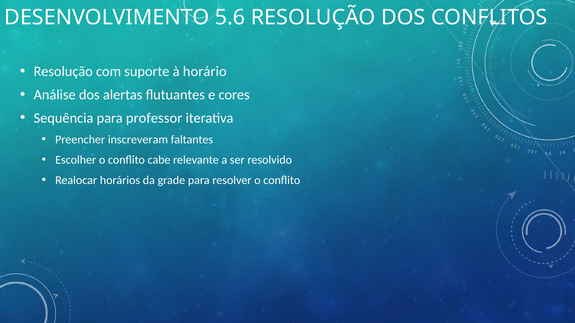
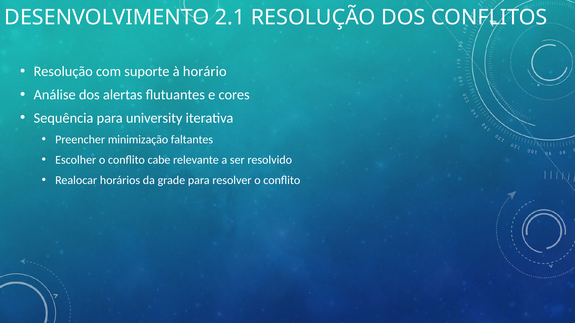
5.6: 5.6 -> 2.1
professor: professor -> university
inscreveram: inscreveram -> minimização
